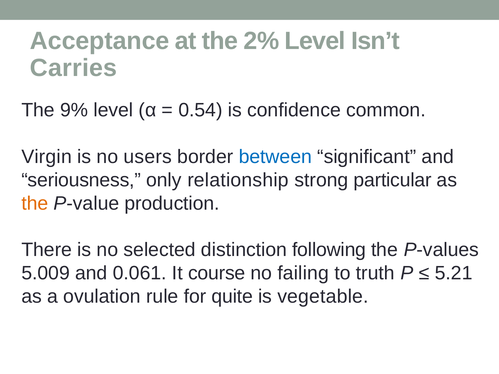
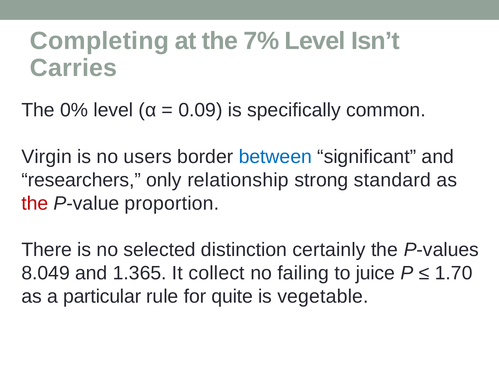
Acceptance: Acceptance -> Completing
2%: 2% -> 7%
9%: 9% -> 0%
0.54: 0.54 -> 0.09
confidence: confidence -> specifically
seriousness: seriousness -> researchers
particular: particular -> standard
the at (35, 203) colour: orange -> red
production: production -> proportion
following: following -> certainly
5.009: 5.009 -> 8.049
0.061: 0.061 -> 1.365
course: course -> collect
truth: truth -> juice
5.21: 5.21 -> 1.70
ovulation: ovulation -> particular
